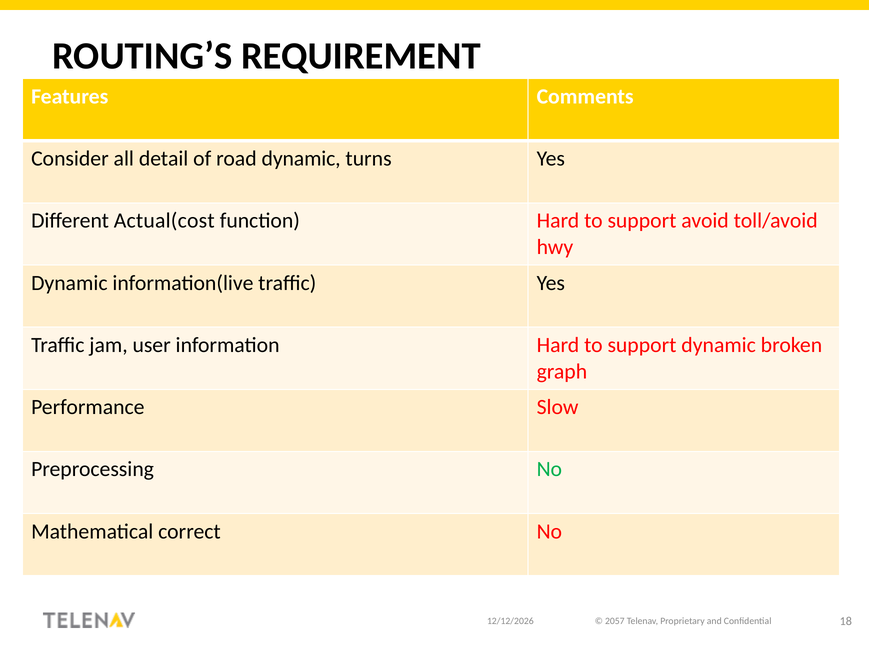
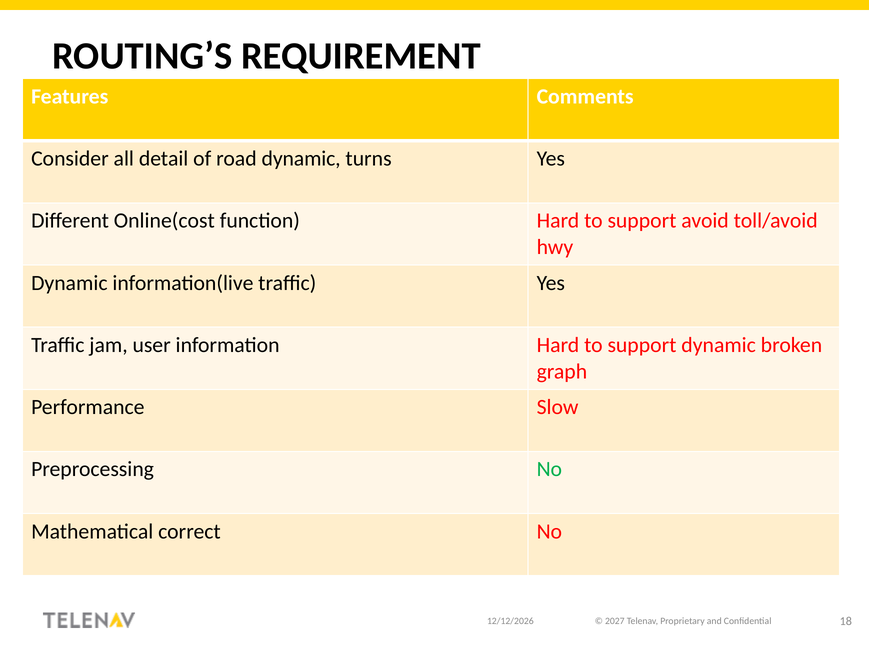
Actual(cost: Actual(cost -> Online(cost
2057: 2057 -> 2027
